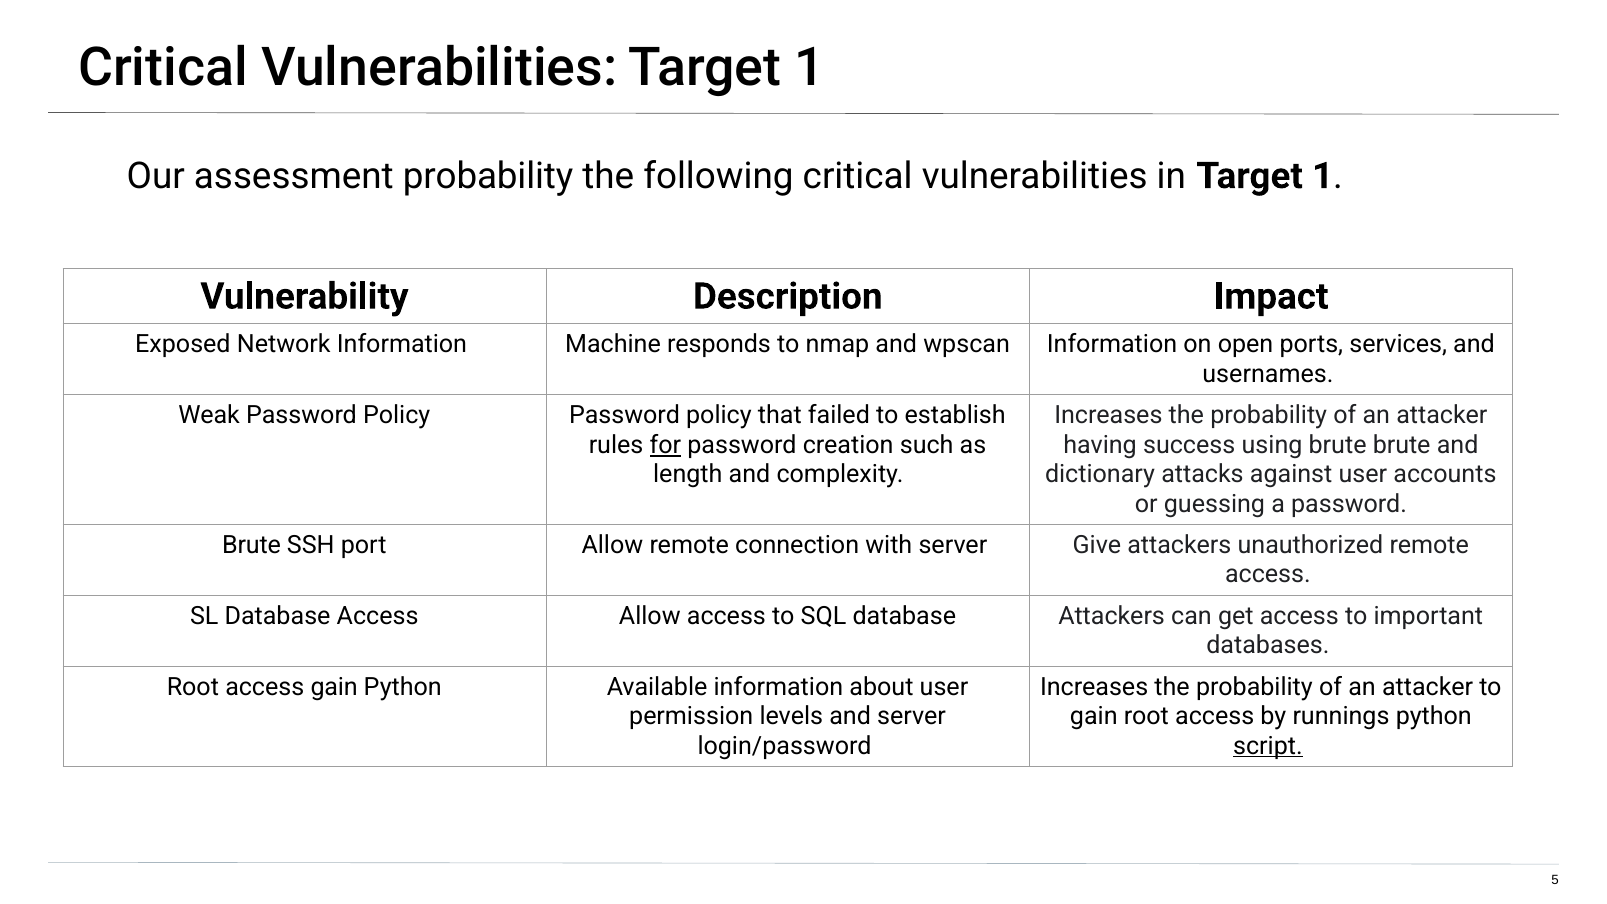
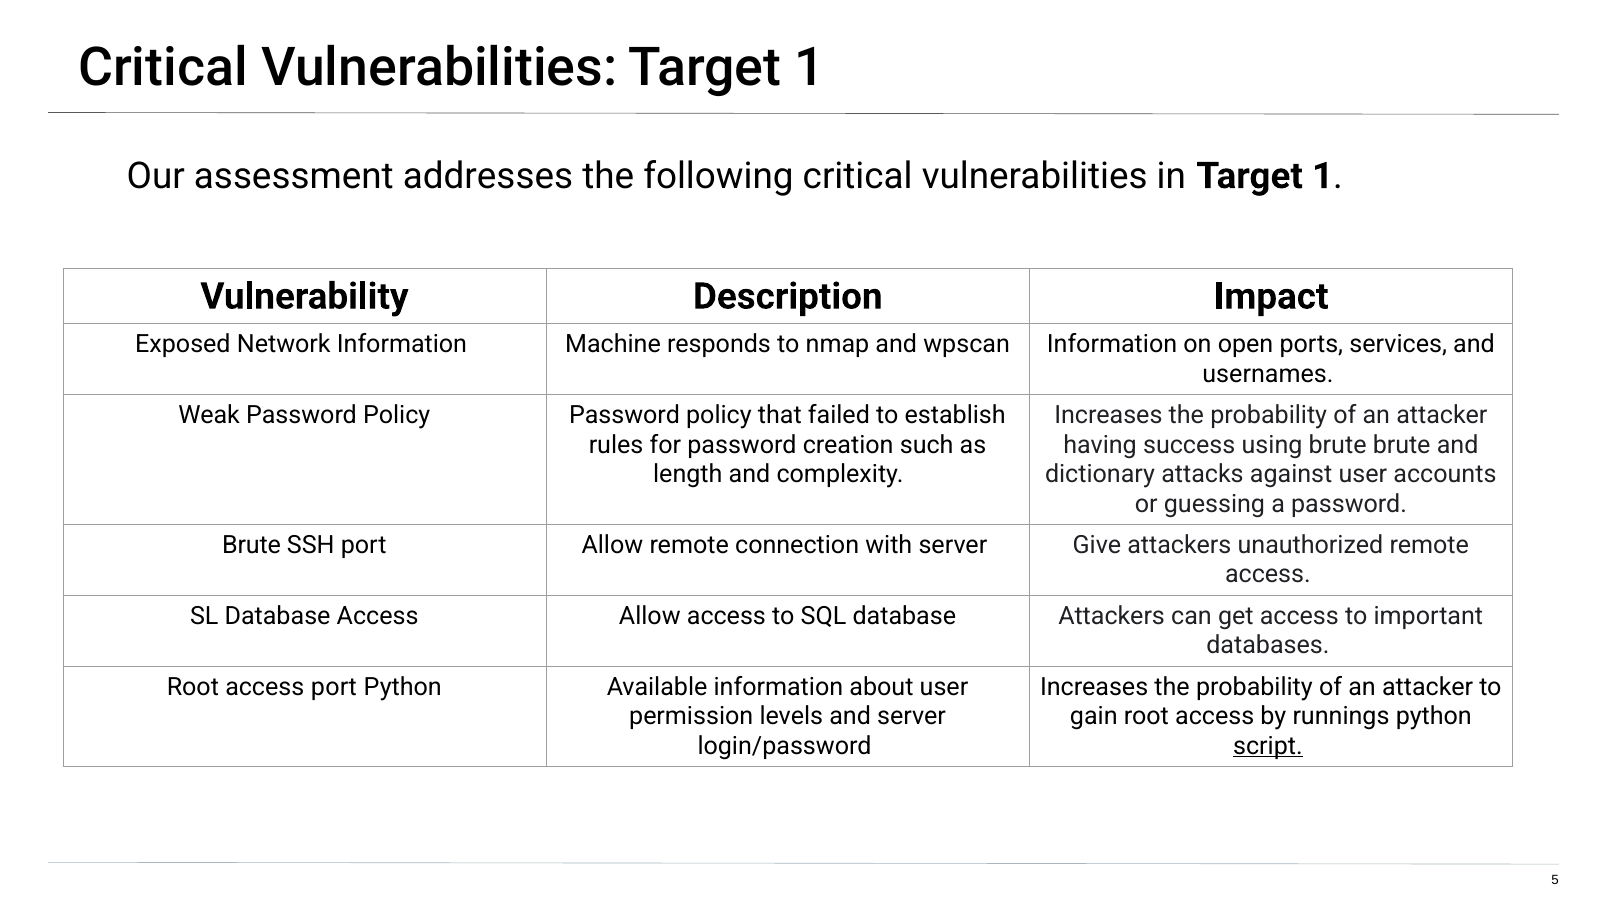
assessment probability: probability -> addresses
for underline: present -> none
access gain: gain -> port
